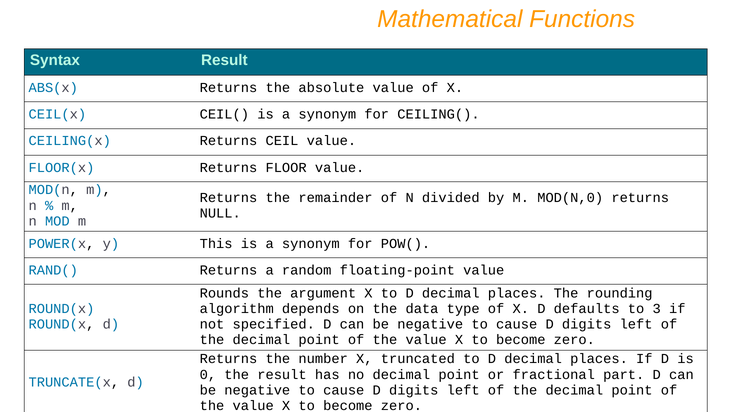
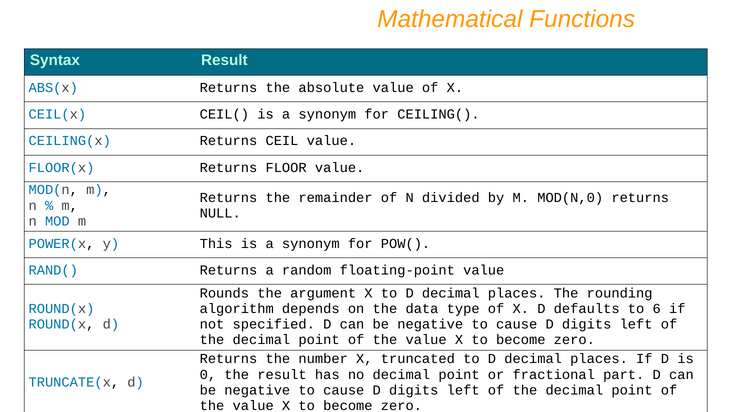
3: 3 -> 6
